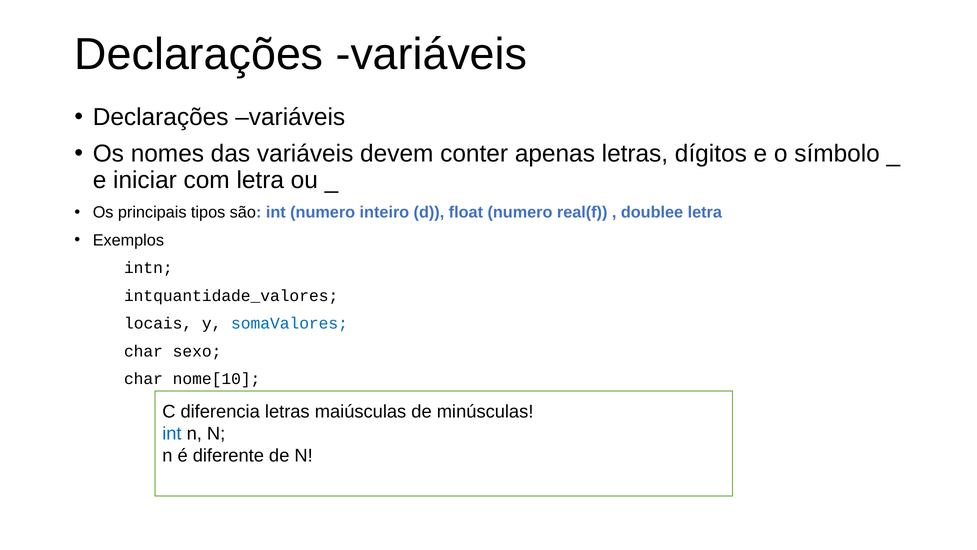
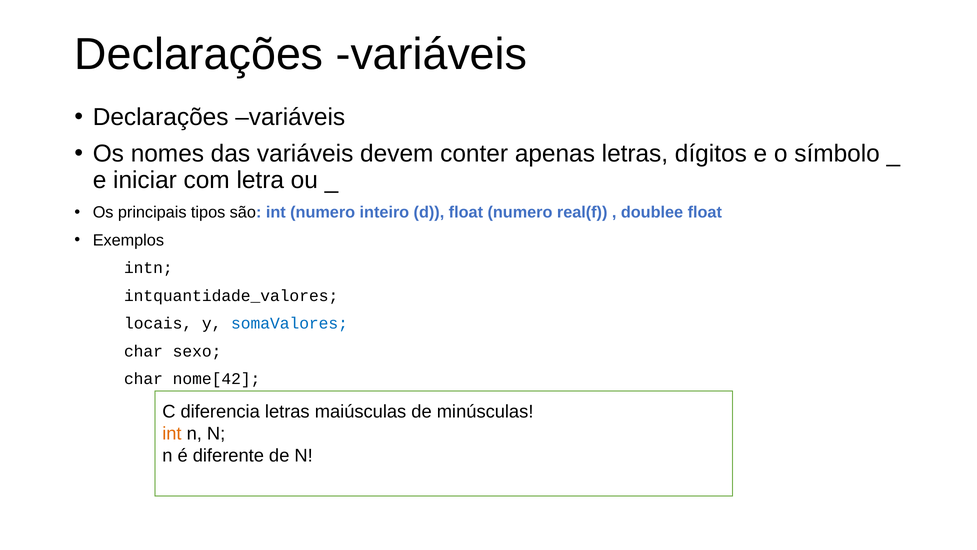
doublee letra: letra -> float
nome[10: nome[10 -> nome[42
int at (172, 433) colour: blue -> orange
